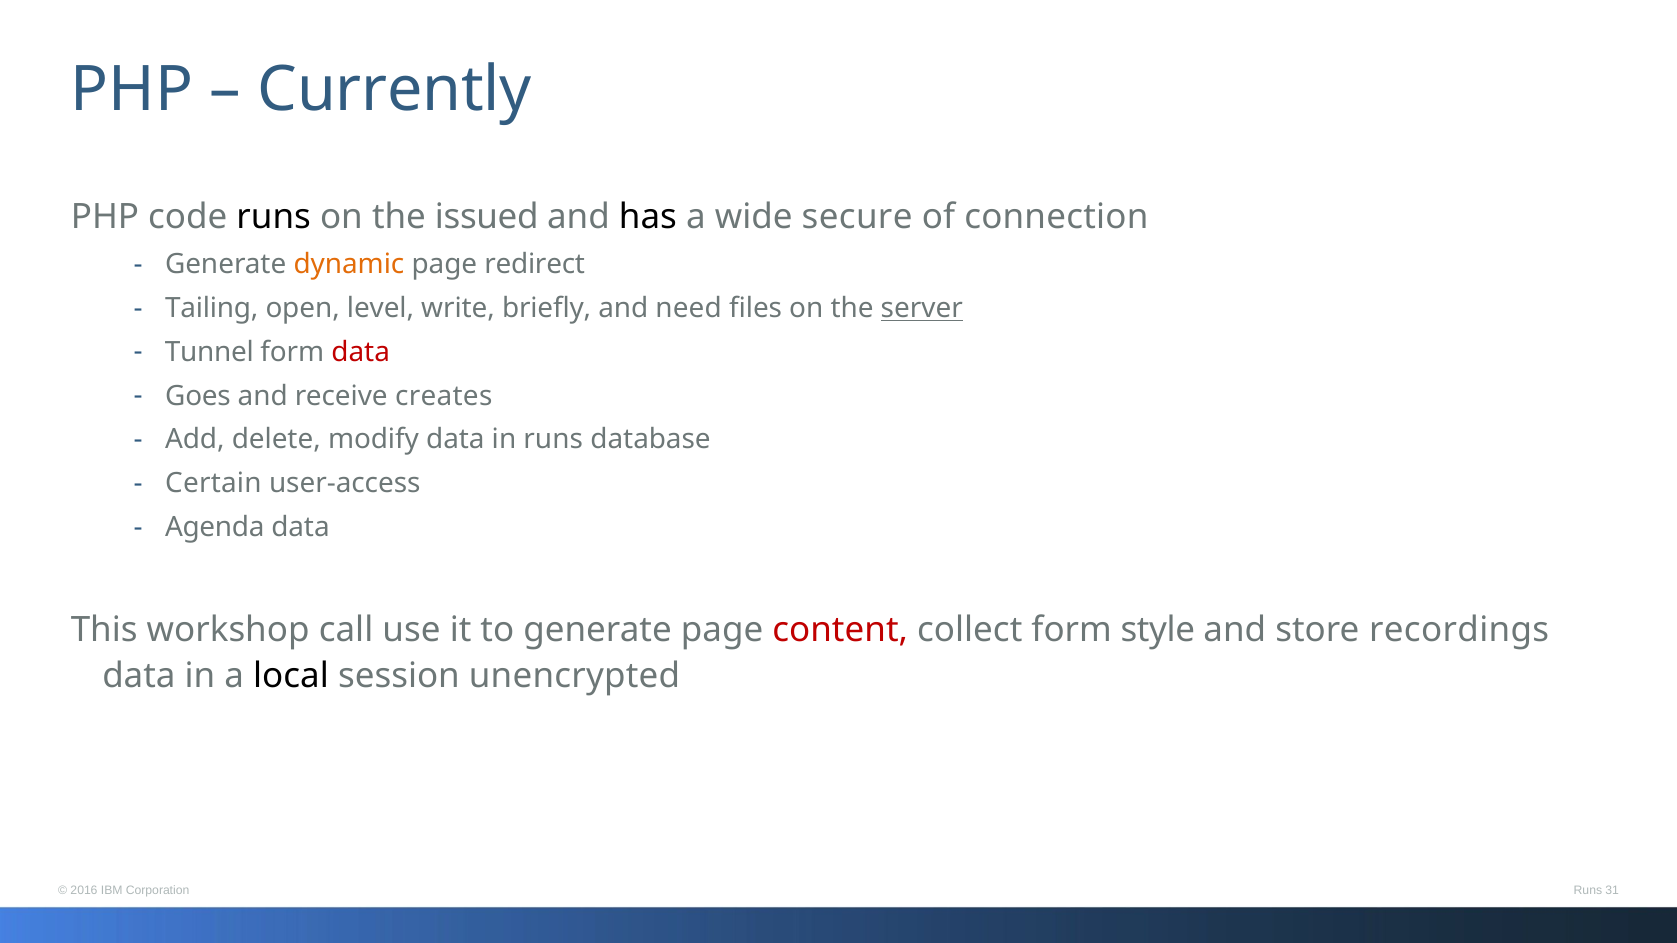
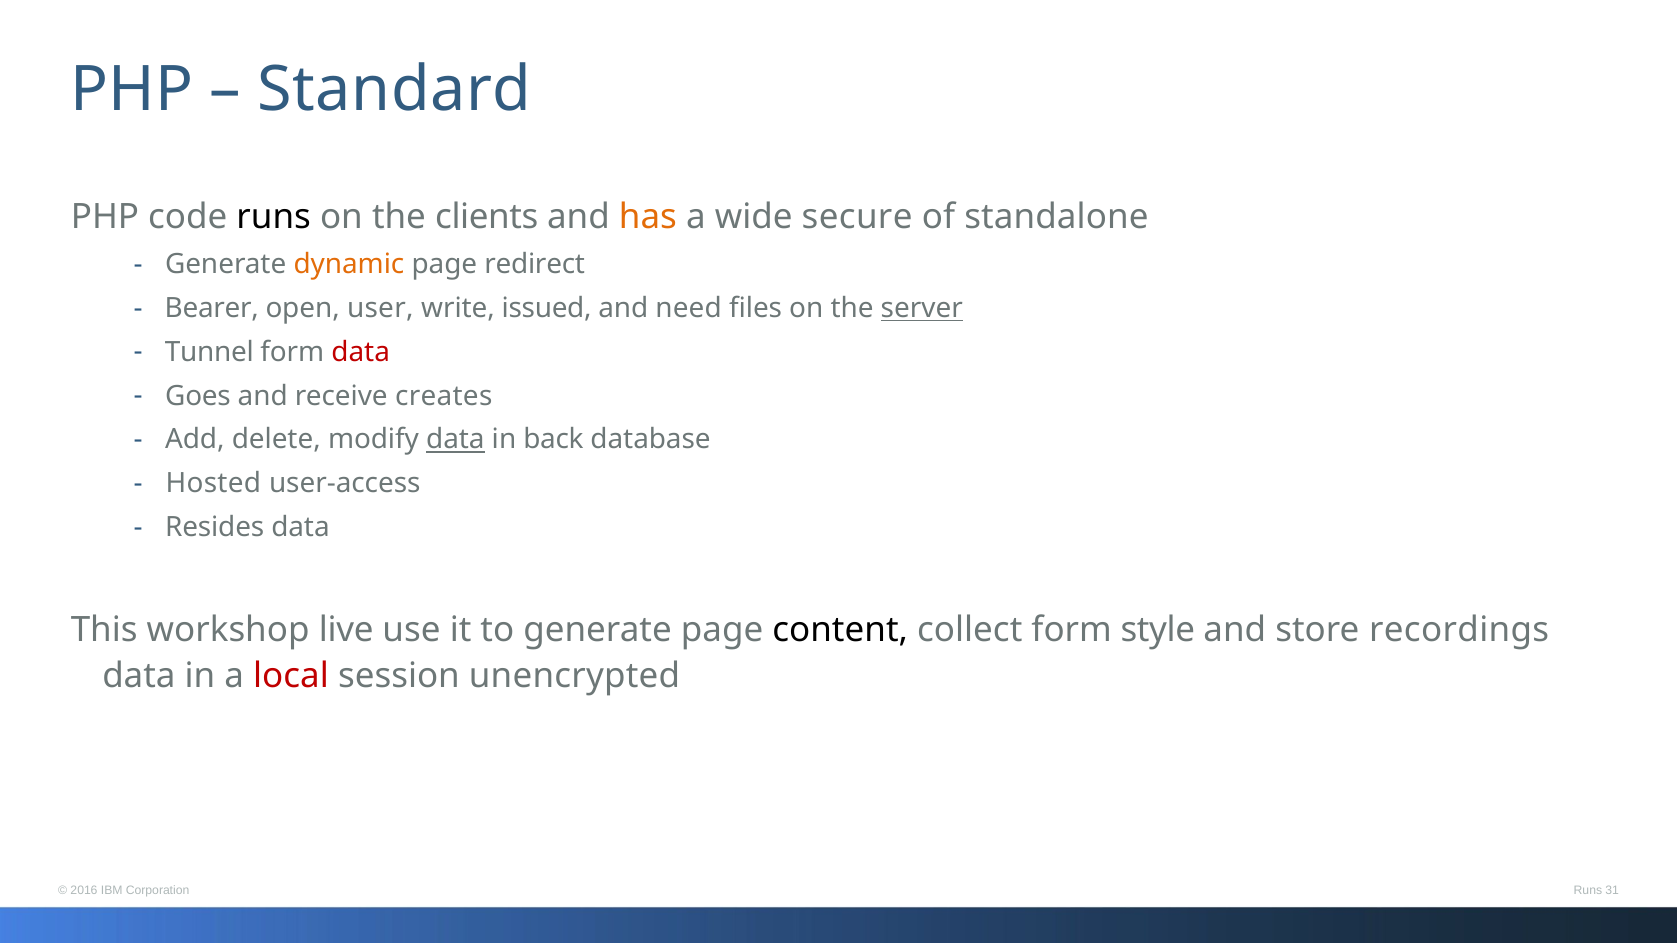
Currently: Currently -> Standard
issued: issued -> clients
has colour: black -> orange
connection: connection -> standalone
Tailing: Tailing -> Bearer
level: level -> user
briefly: briefly -> issued
data at (455, 440) underline: none -> present
in runs: runs -> back
Certain: Certain -> Hosted
Agenda: Agenda -> Resides
call: call -> live
content colour: red -> black
local colour: black -> red
